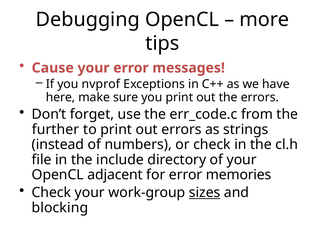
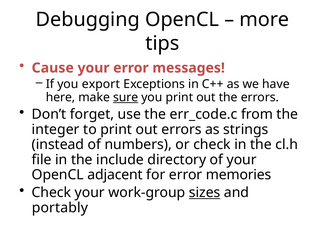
nvprof: nvprof -> export
sure underline: none -> present
further: further -> integer
blocking: blocking -> portably
